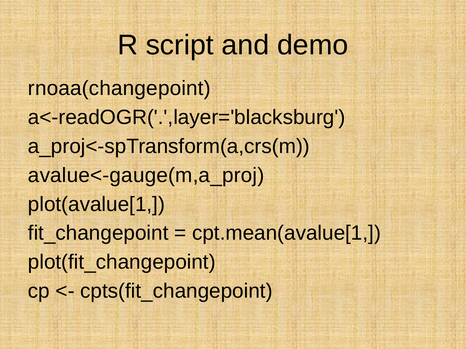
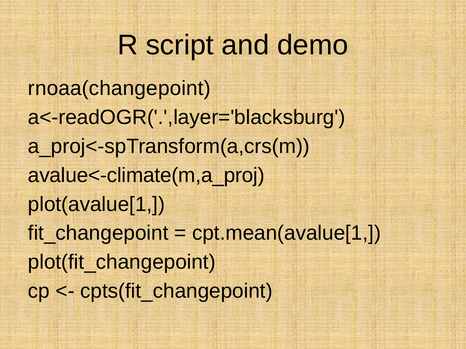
avalue<-gauge(m,a_proj: avalue<-gauge(m,a_proj -> avalue<-climate(m,a_proj
